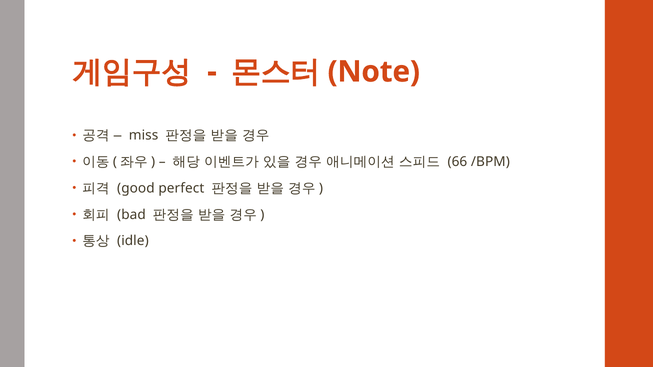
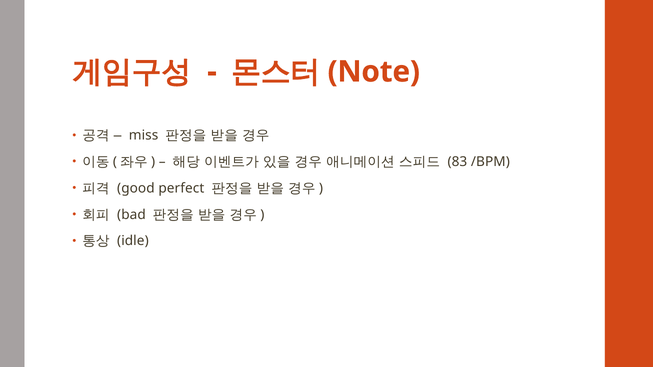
66: 66 -> 83
